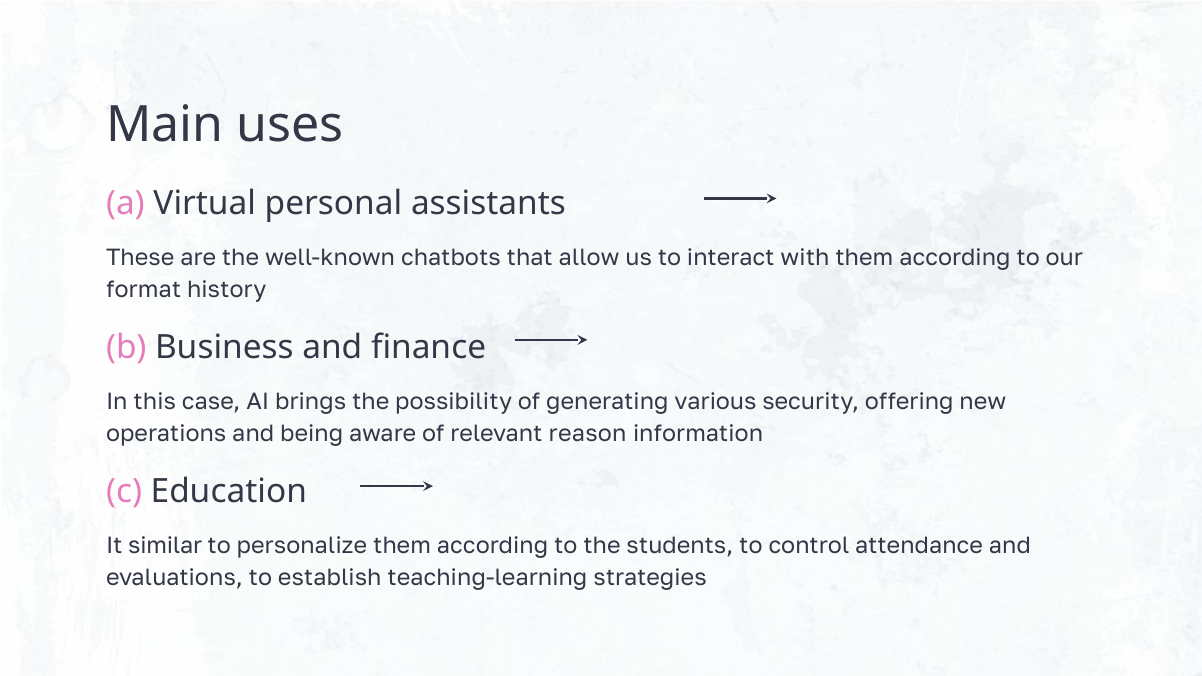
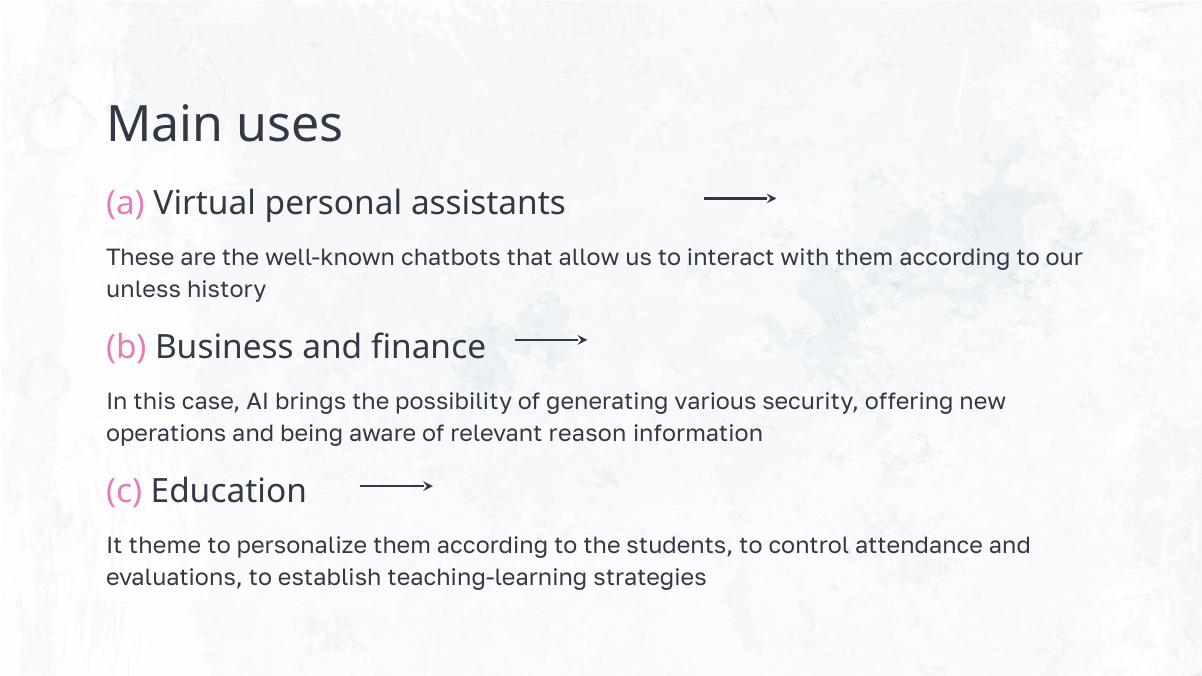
format: format -> unless
similar: similar -> theme
